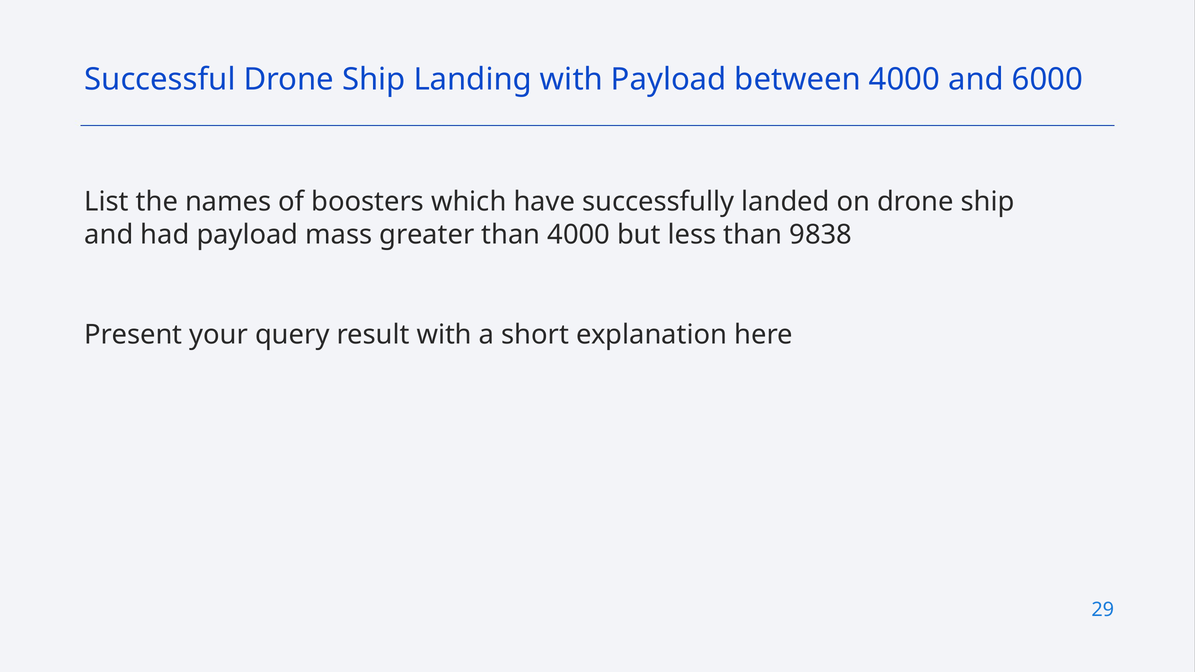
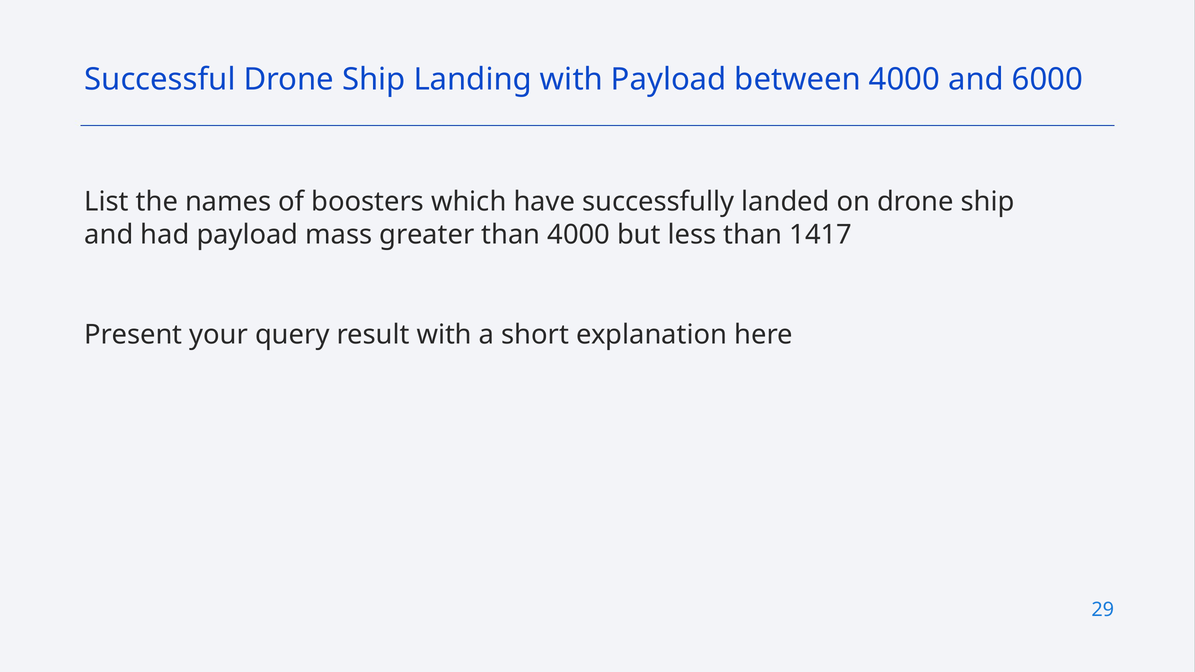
9838: 9838 -> 1417
